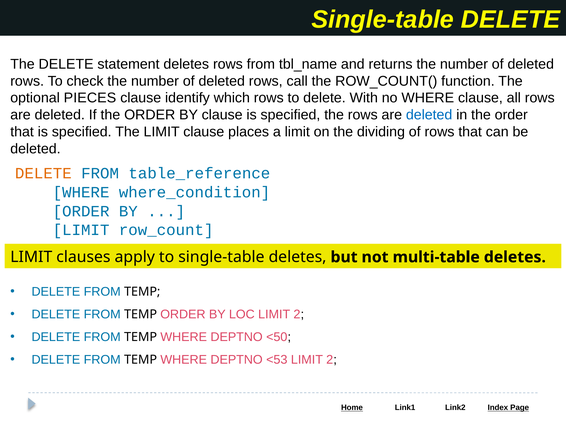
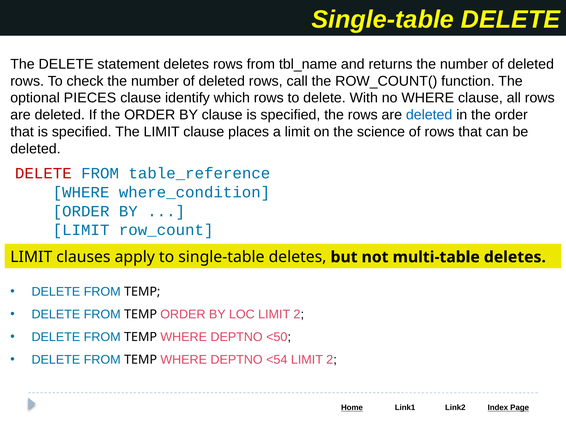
dividing: dividing -> science
DELETE at (43, 174) colour: orange -> red
<53: <53 -> <54
